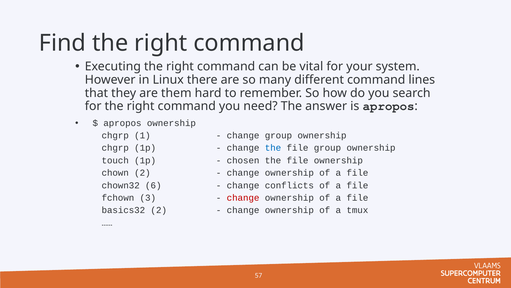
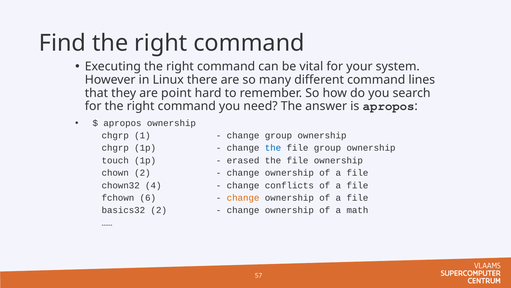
them: them -> point
chosen: chosen -> erased
6: 6 -> 4
3: 3 -> 6
change at (243, 197) colour: red -> orange
tmux: tmux -> math
